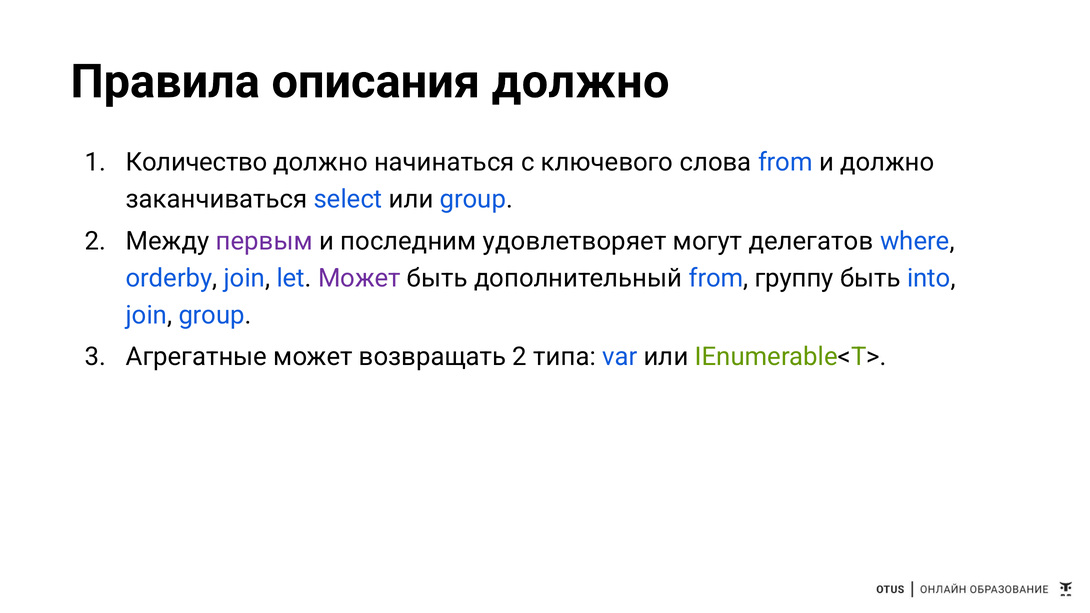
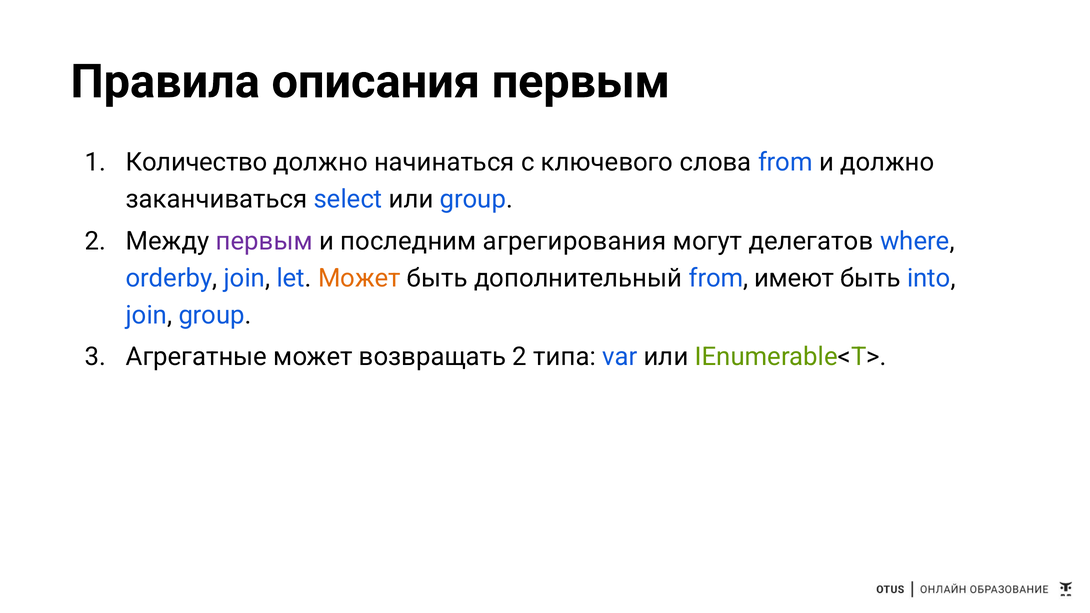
описания должно: должно -> первым
удовлетворяет: удовлетворяет -> агрегирования
Может at (359, 278) colour: purple -> orange
группу: группу -> имеют
